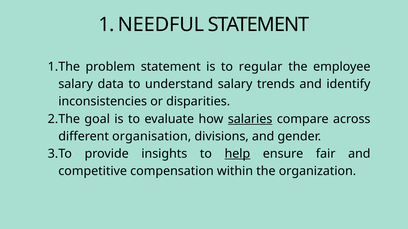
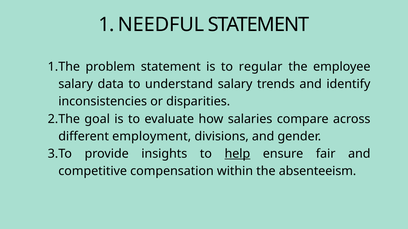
salaries underline: present -> none
organisation: organisation -> employment
organization: organization -> absenteeism
